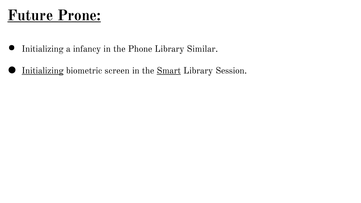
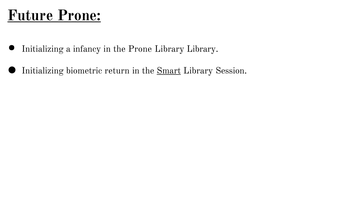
the Phone: Phone -> Prone
Library Similar: Similar -> Library
Initializing at (43, 71) underline: present -> none
screen: screen -> return
